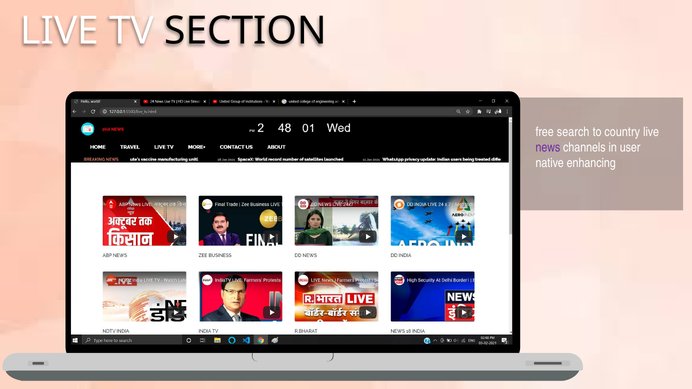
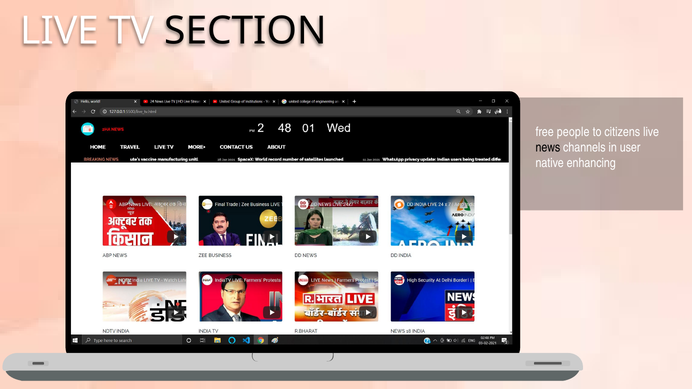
search: search -> people
country: country -> citizens
news colour: purple -> black
